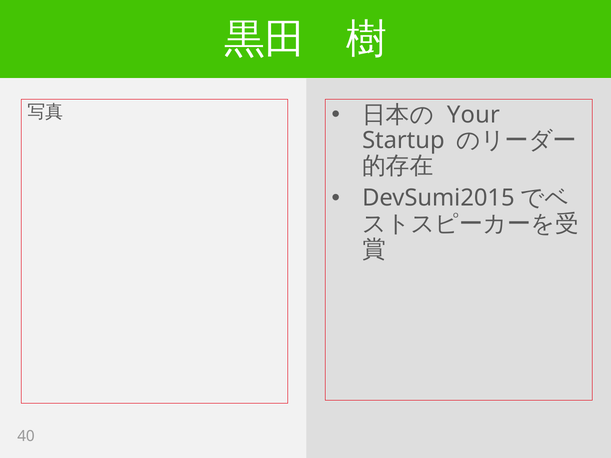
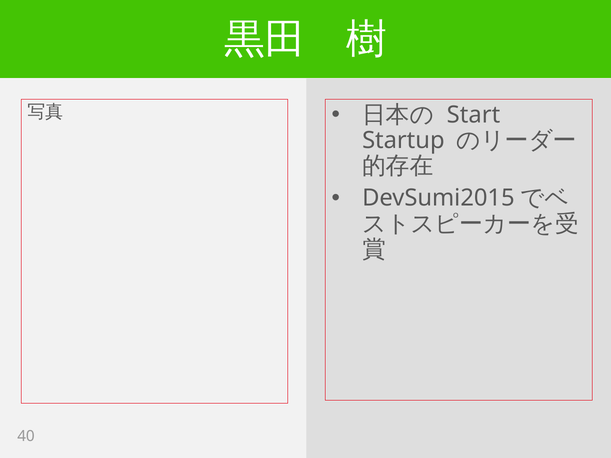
Your: Your -> Start
